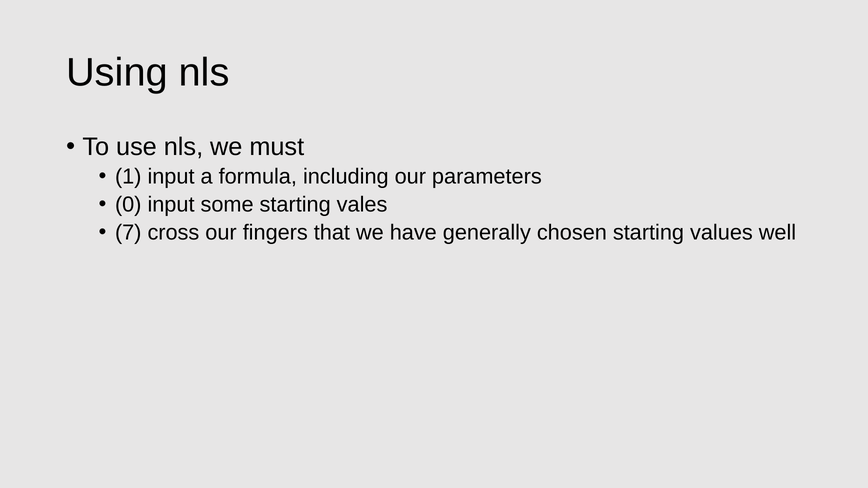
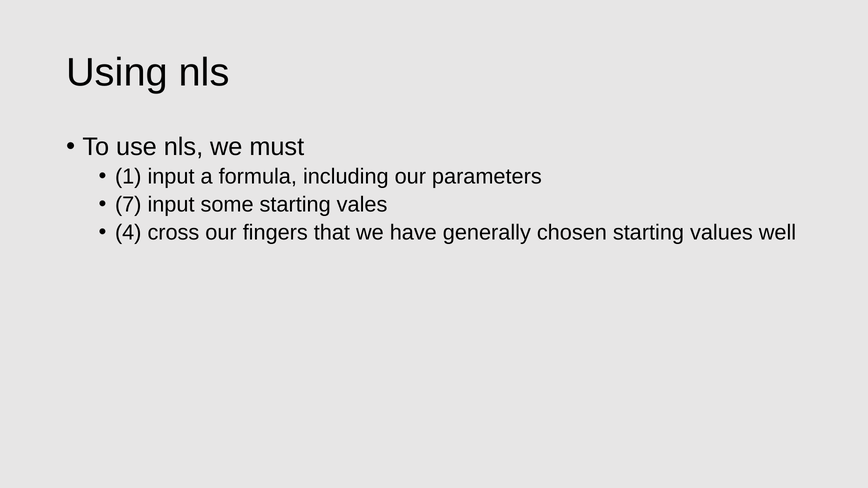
0: 0 -> 7
7: 7 -> 4
